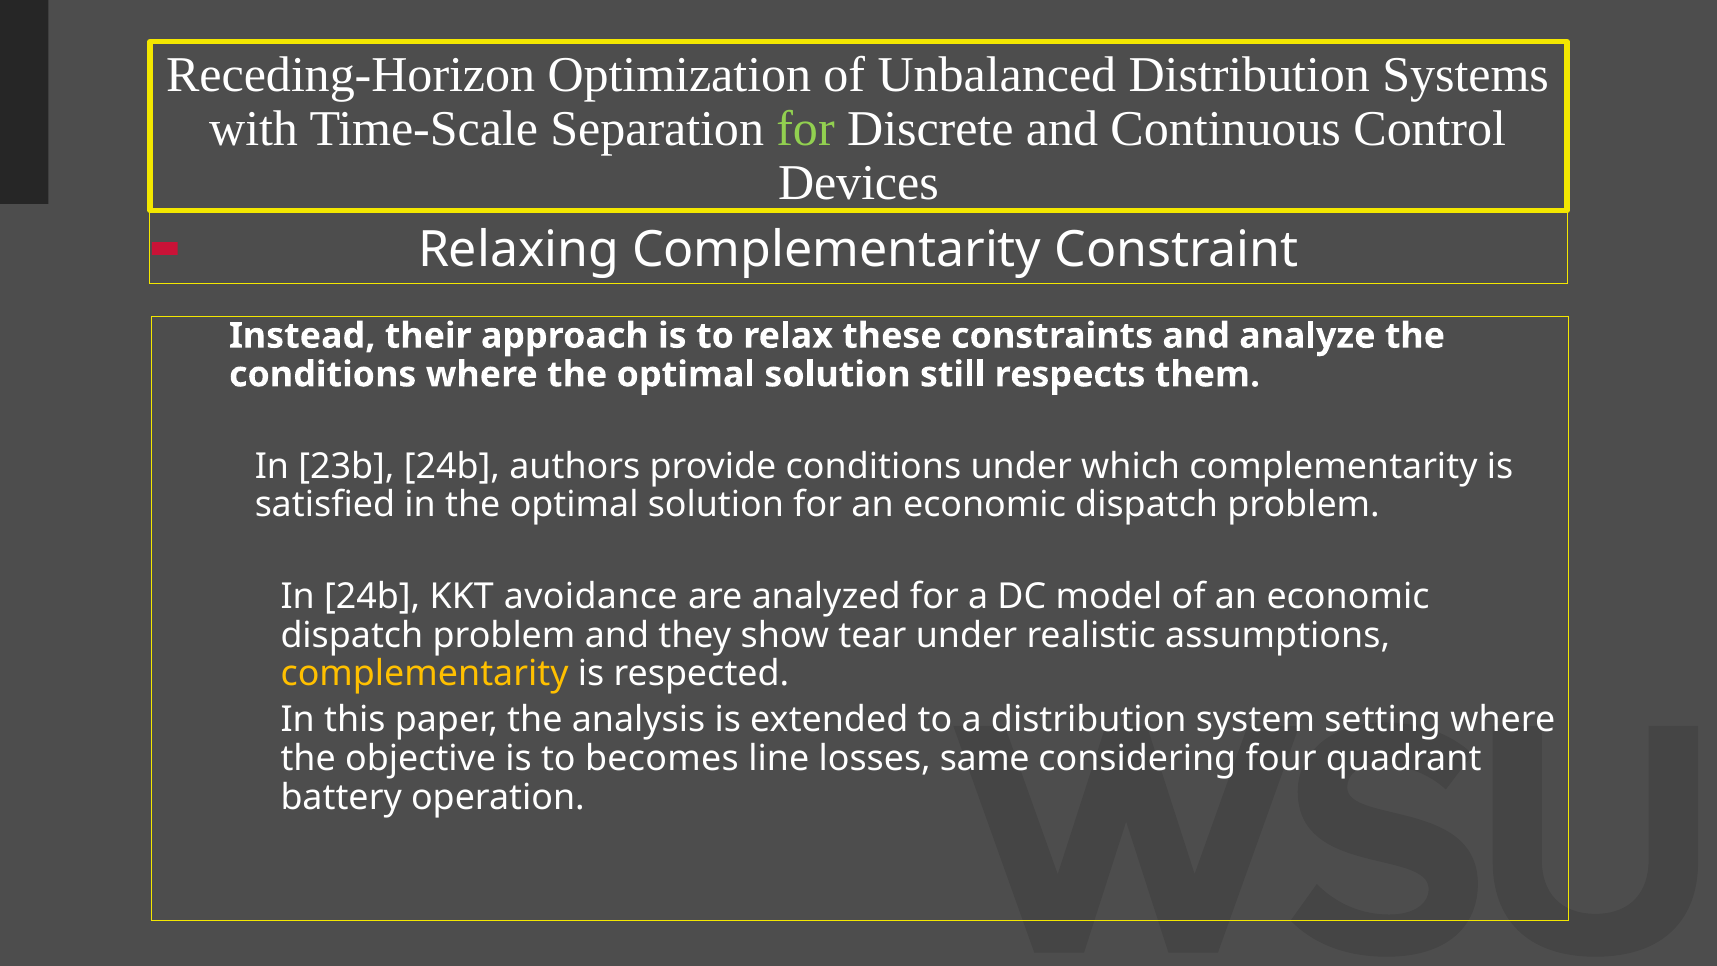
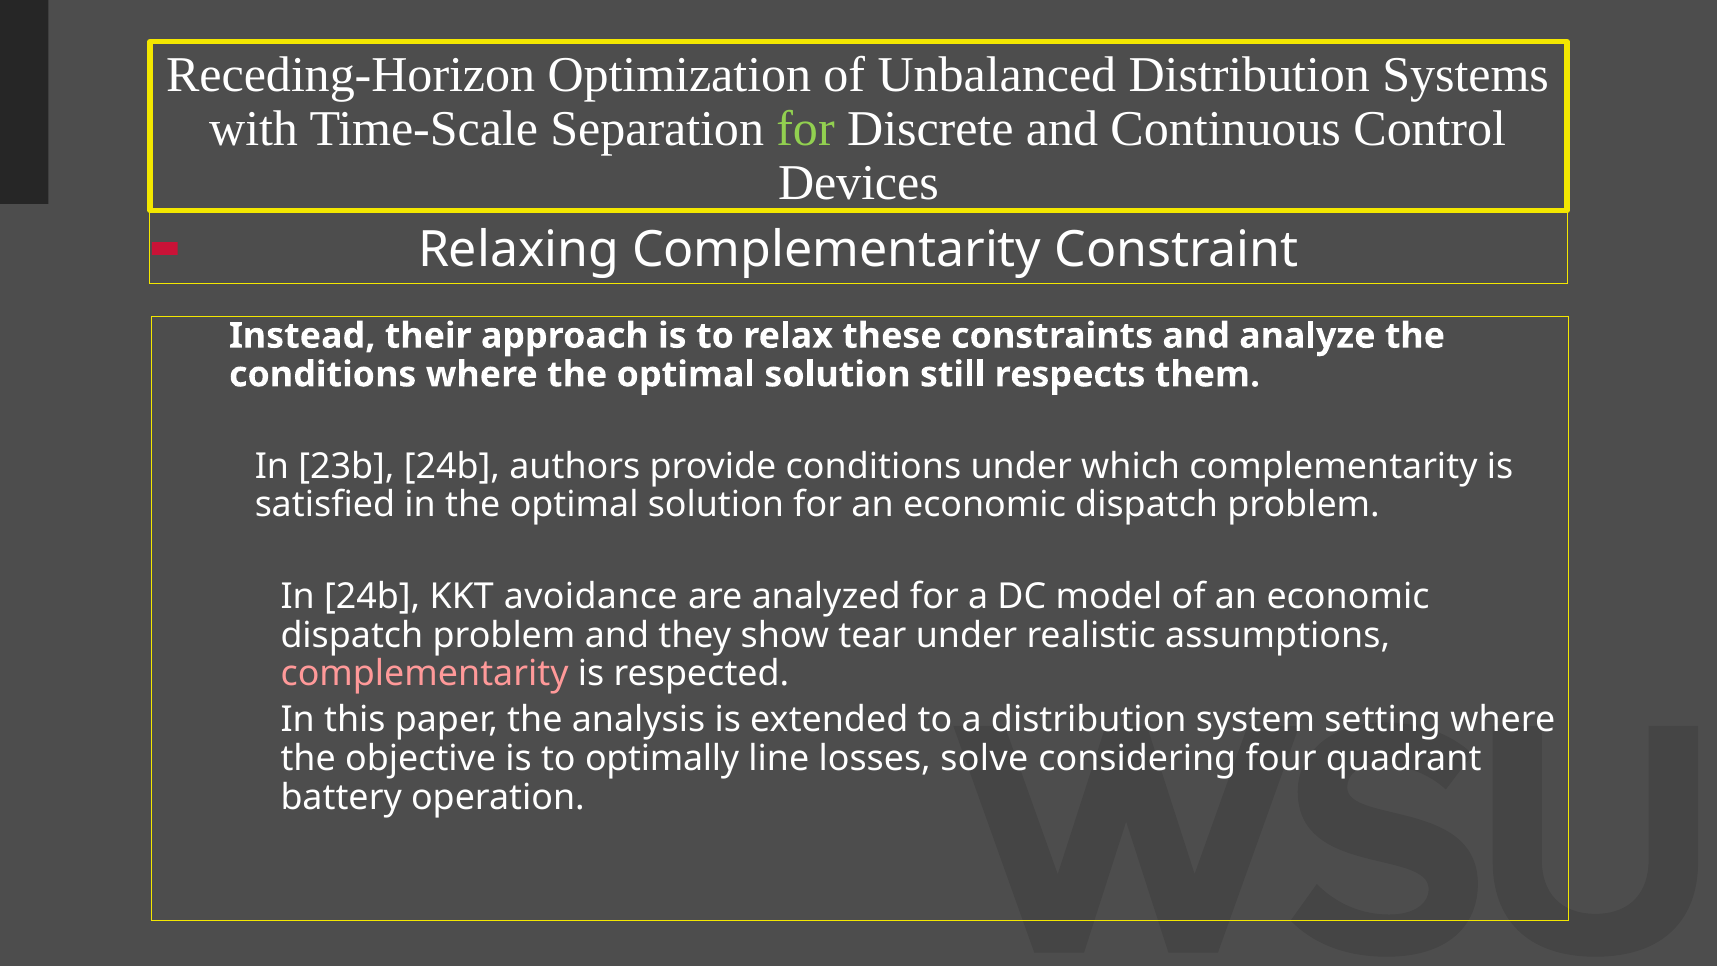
complementarity at (425, 674) colour: yellow -> pink
becomes: becomes -> optimally
same: same -> solve
